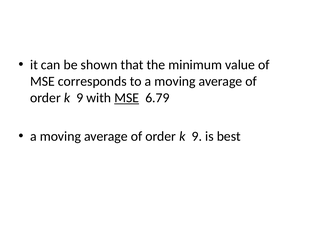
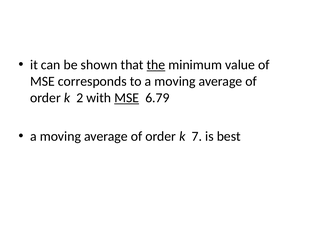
the underline: none -> present
9 at (80, 98): 9 -> 2
9 at (197, 136): 9 -> 7
